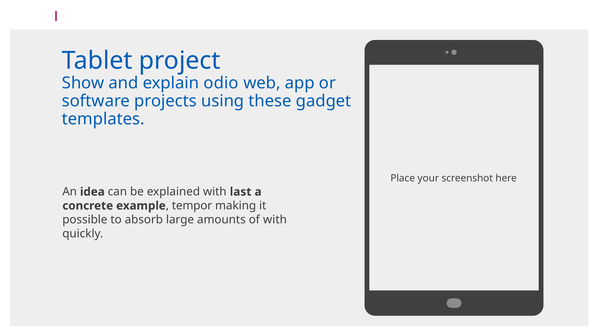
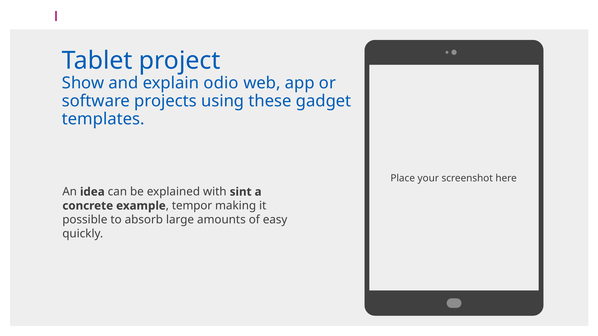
last: last -> sint
of with: with -> easy
